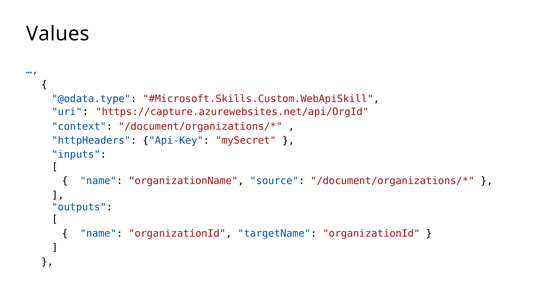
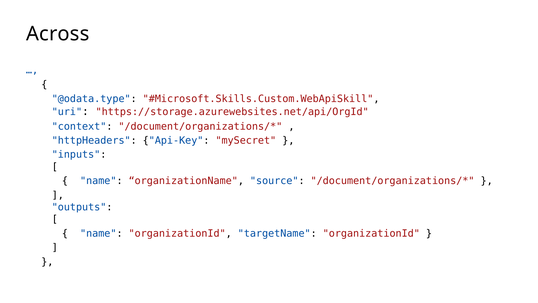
Values: Values -> Across
https://capture.azurewebsites.net/api/OrgId: https://capture.azurewebsites.net/api/OrgId -> https://storage.azurewebsites.net/api/OrgId
